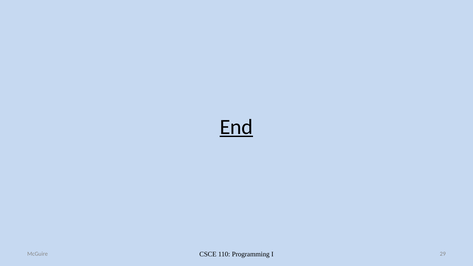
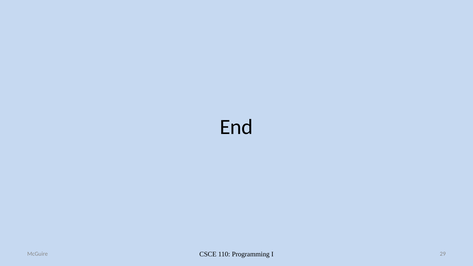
End underline: present -> none
